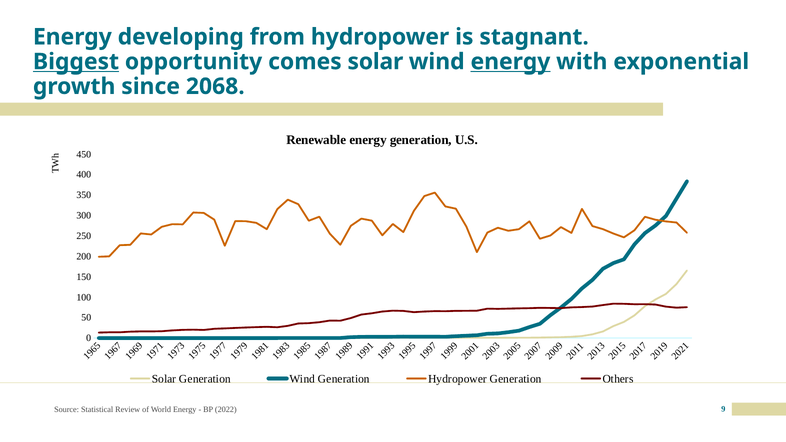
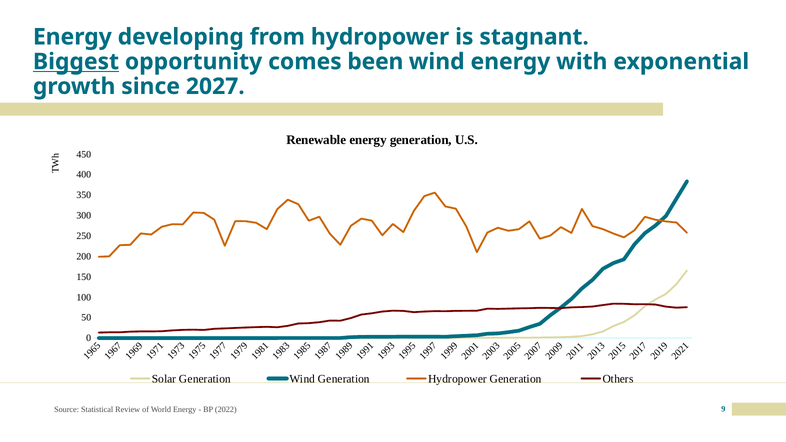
comes solar: solar -> been
energy at (510, 62) underline: present -> none
2068: 2068 -> 2027
